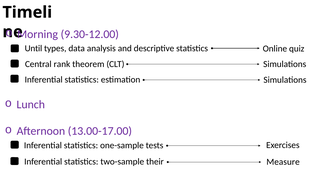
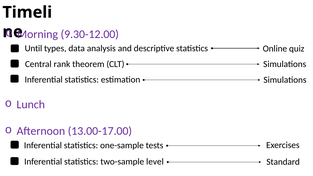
their: their -> level
Measure: Measure -> Standard
